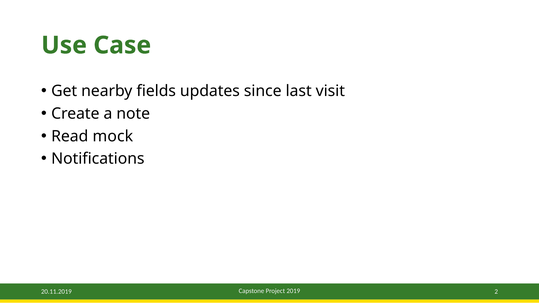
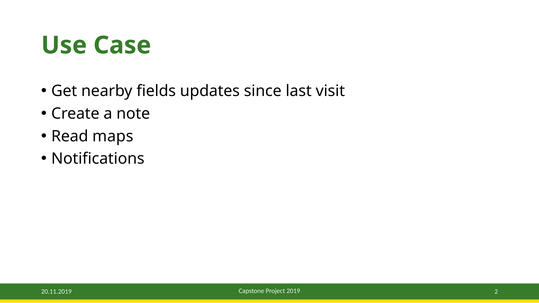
mock: mock -> maps
